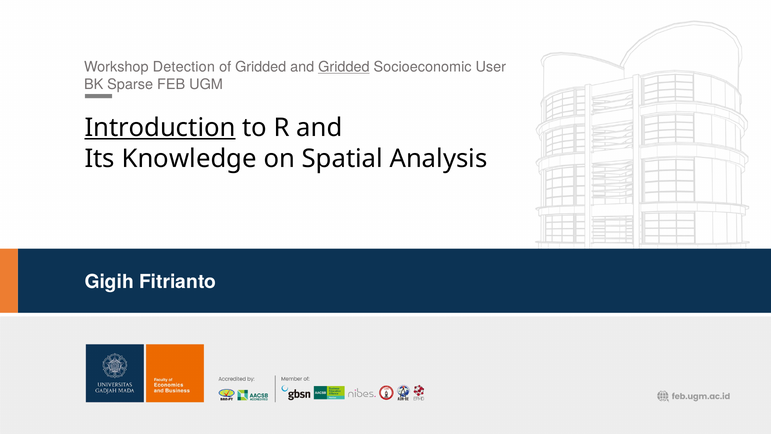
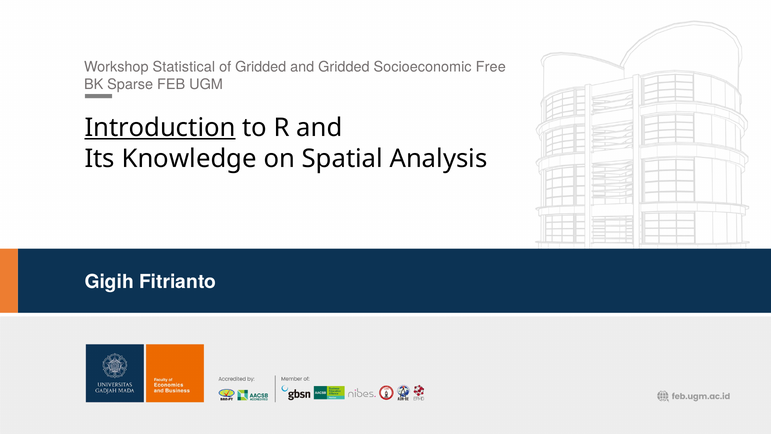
Detection: Detection -> Statistical
Gridded at (344, 67) underline: present -> none
User: User -> Free
